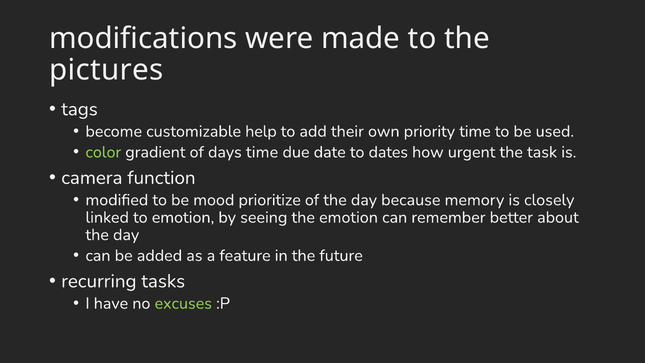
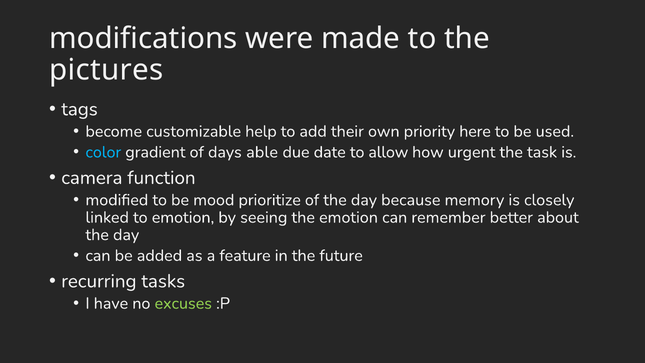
priority time: time -> here
color colour: light green -> light blue
days time: time -> able
dates: dates -> allow
